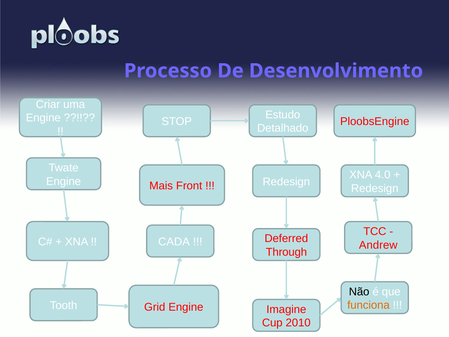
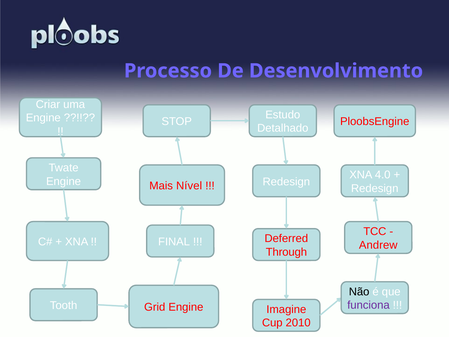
Front: Front -> Nível
CADA: CADA -> FINAL
funciona colour: orange -> purple
